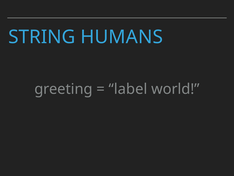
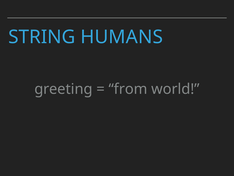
label: label -> from
